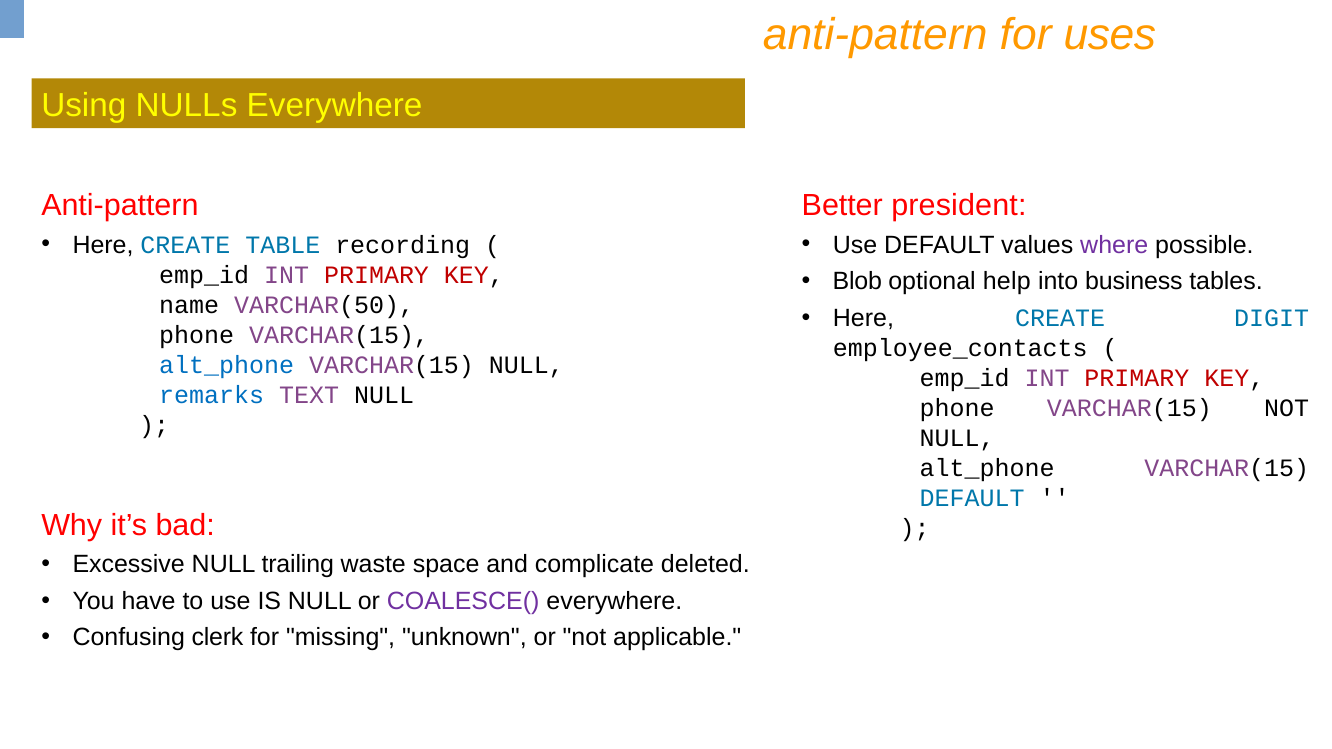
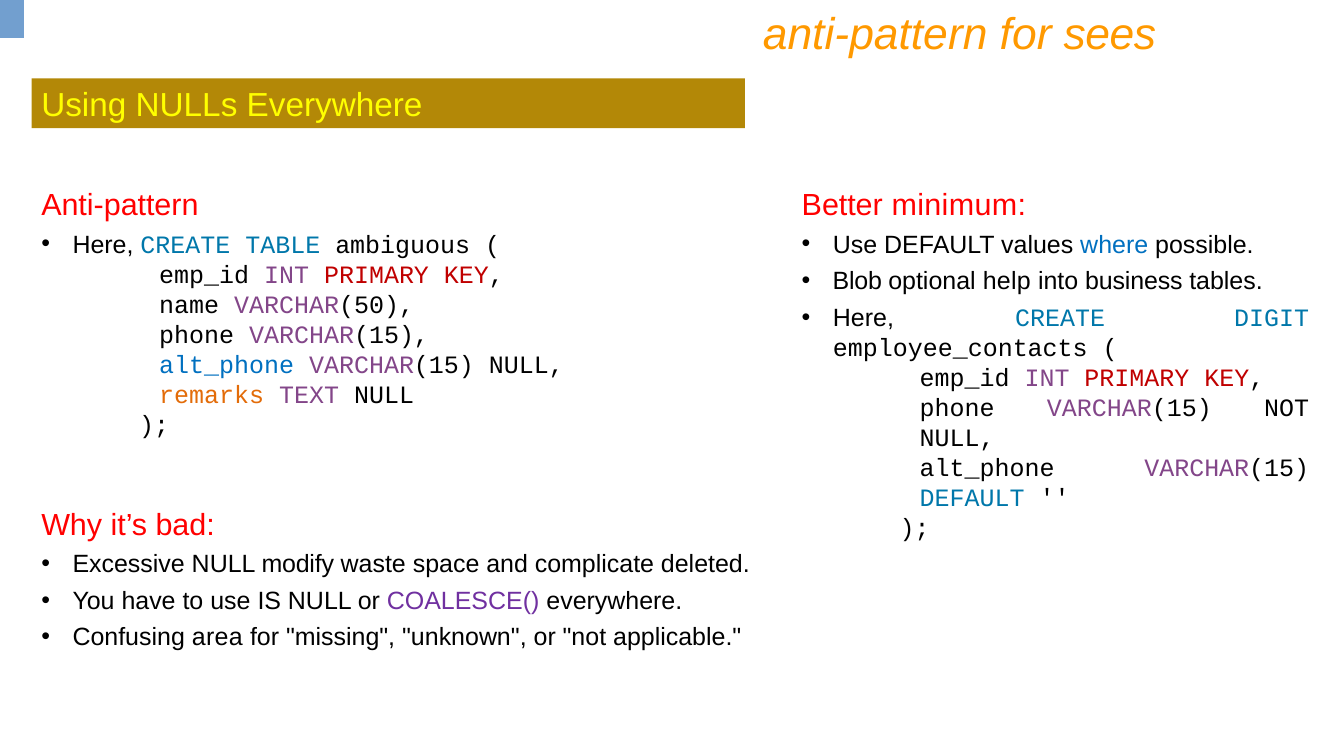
uses: uses -> sees
president: president -> minimum
recording: recording -> ambiguous
where colour: purple -> blue
remarks colour: blue -> orange
trailing: trailing -> modify
clerk: clerk -> area
